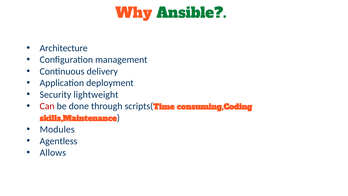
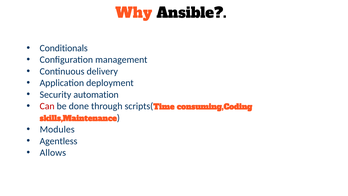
Ansible colour: green -> black
Architecture: Architecture -> Conditionals
lightweight: lightweight -> automation
